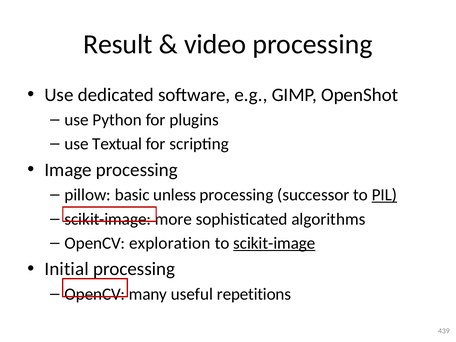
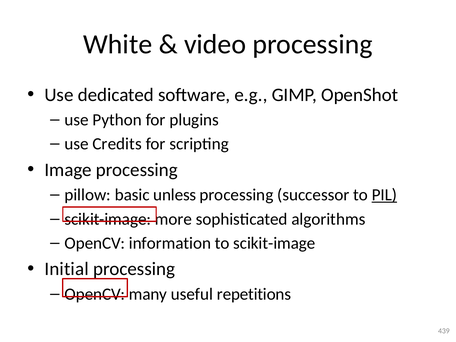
Result: Result -> White
Textual: Textual -> Credits
exploration: exploration -> information
scikit-image at (274, 243) underline: present -> none
